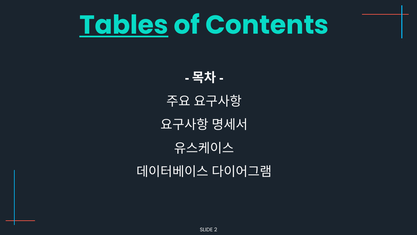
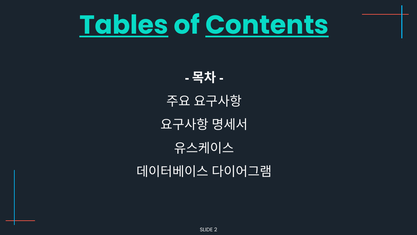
Contents underline: none -> present
